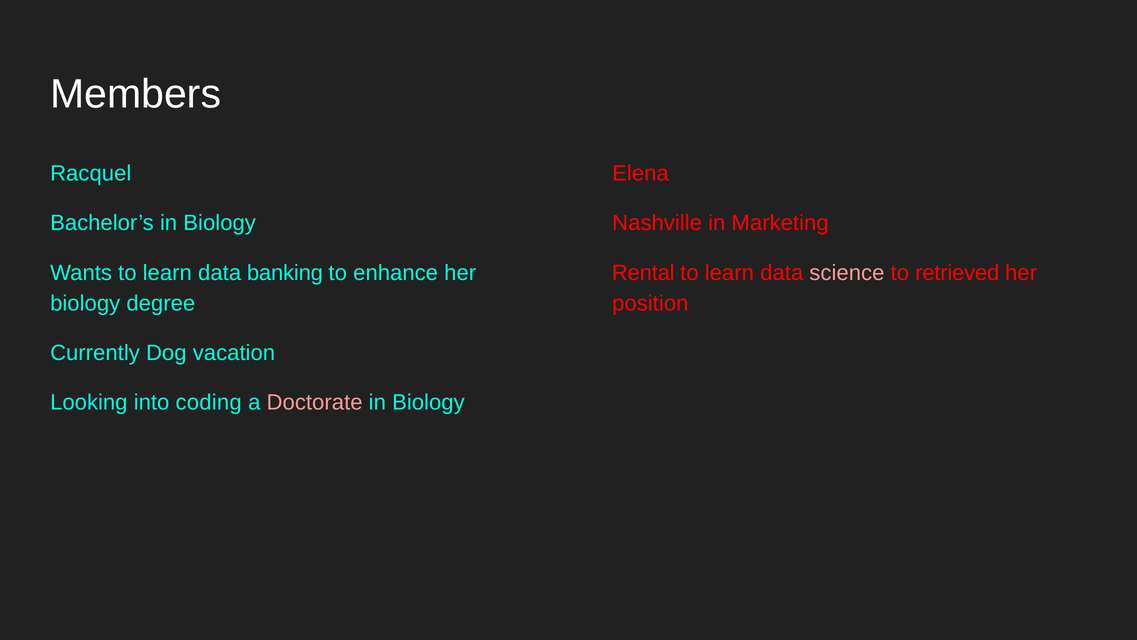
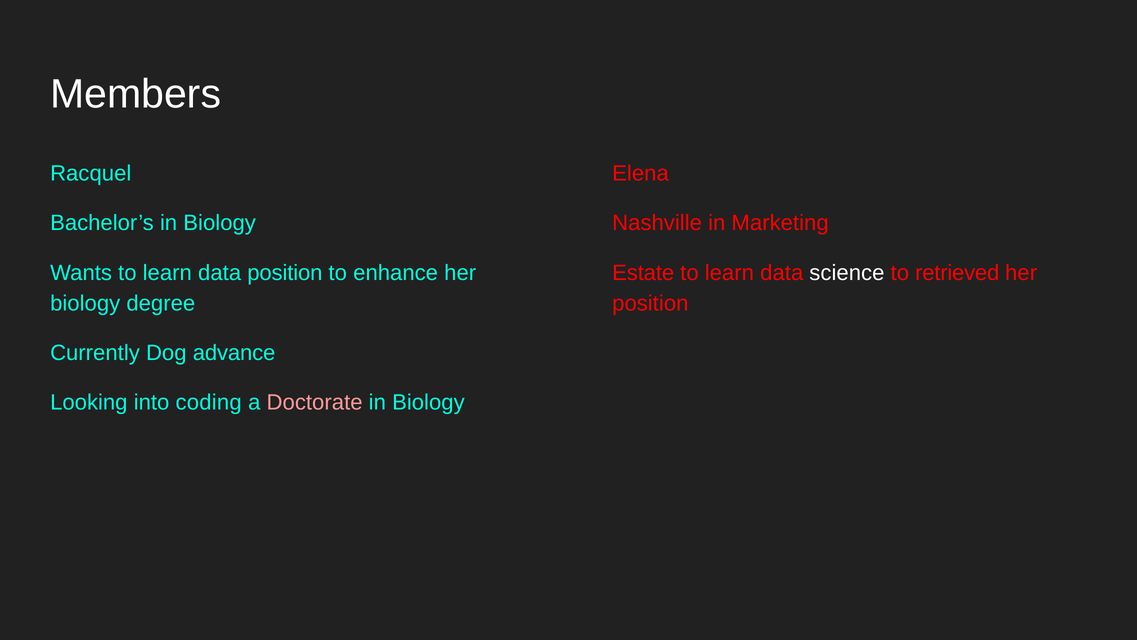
data banking: banking -> position
Rental: Rental -> Estate
science colour: pink -> white
vacation: vacation -> advance
